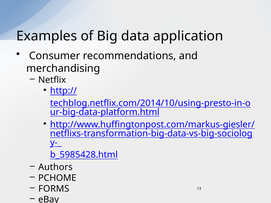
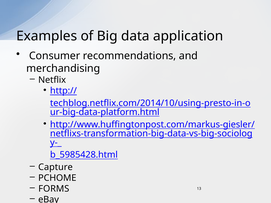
Authors: Authors -> Capture
